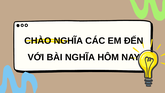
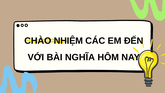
CHÀO NGHĨA: NGHĨA -> NHIỆM
